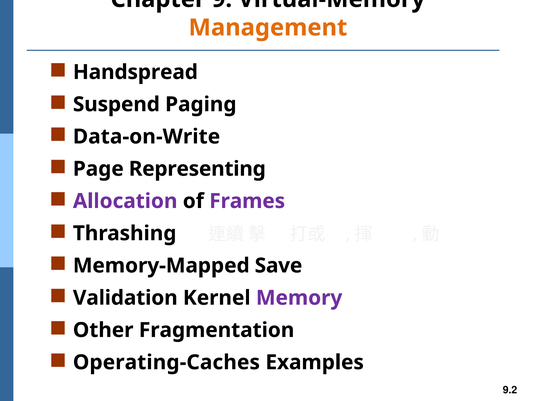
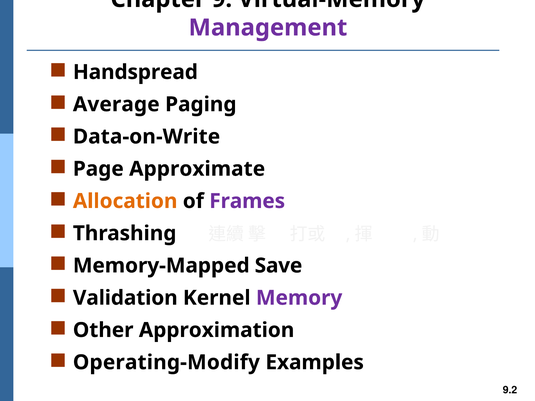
Management colour: orange -> purple
Suspend: Suspend -> Average
Representing: Representing -> Approximate
Allocation colour: purple -> orange
Fragmentation: Fragmentation -> Approximation
Operating-Caches: Operating-Caches -> Operating-Modify
